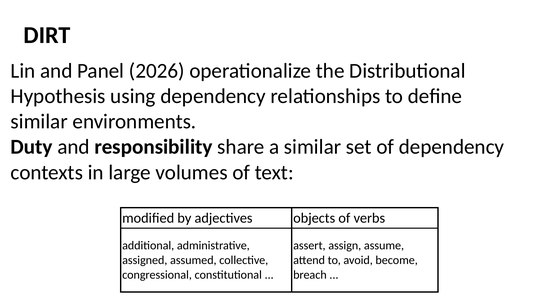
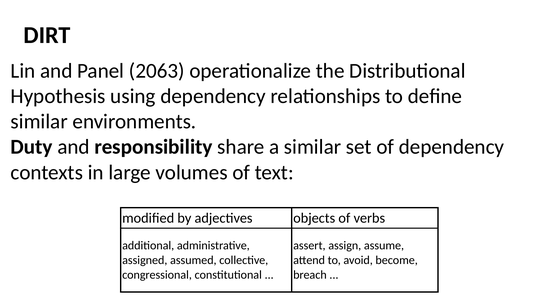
2026: 2026 -> 2063
